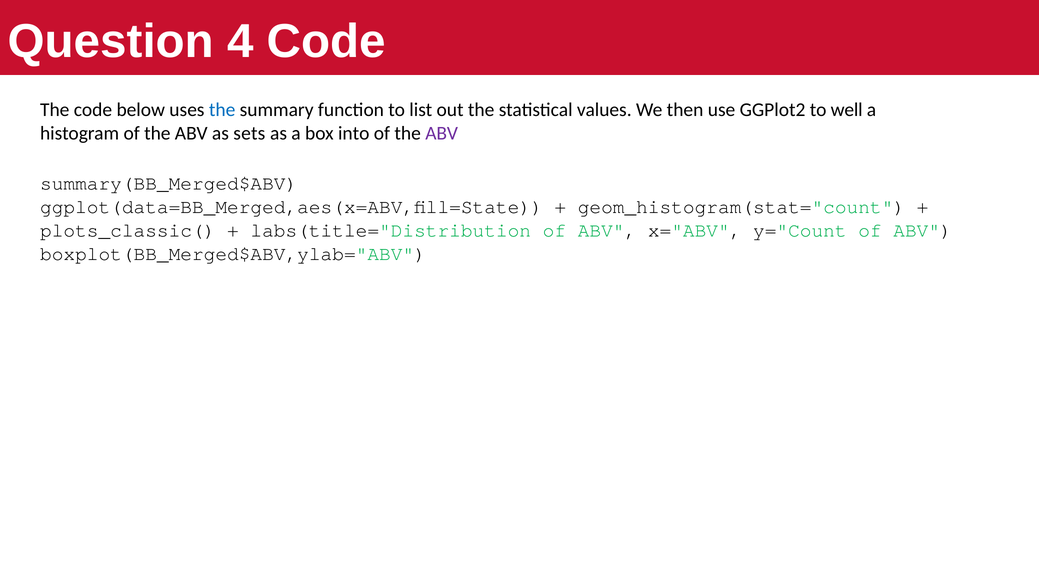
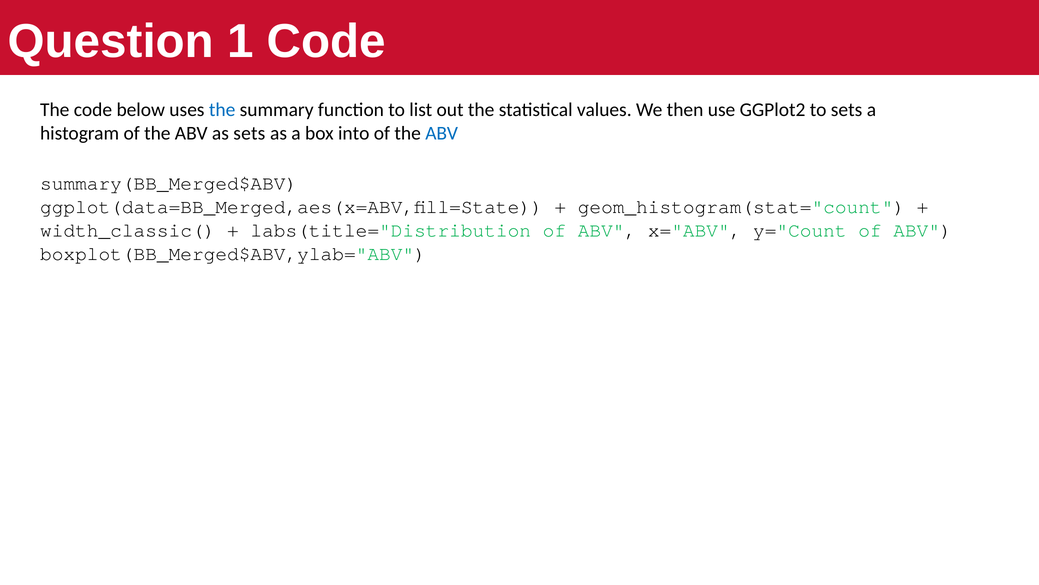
4: 4 -> 1
to well: well -> sets
ABV at (442, 133) colour: purple -> blue
plots_classic(: plots_classic( -> width_classic(
